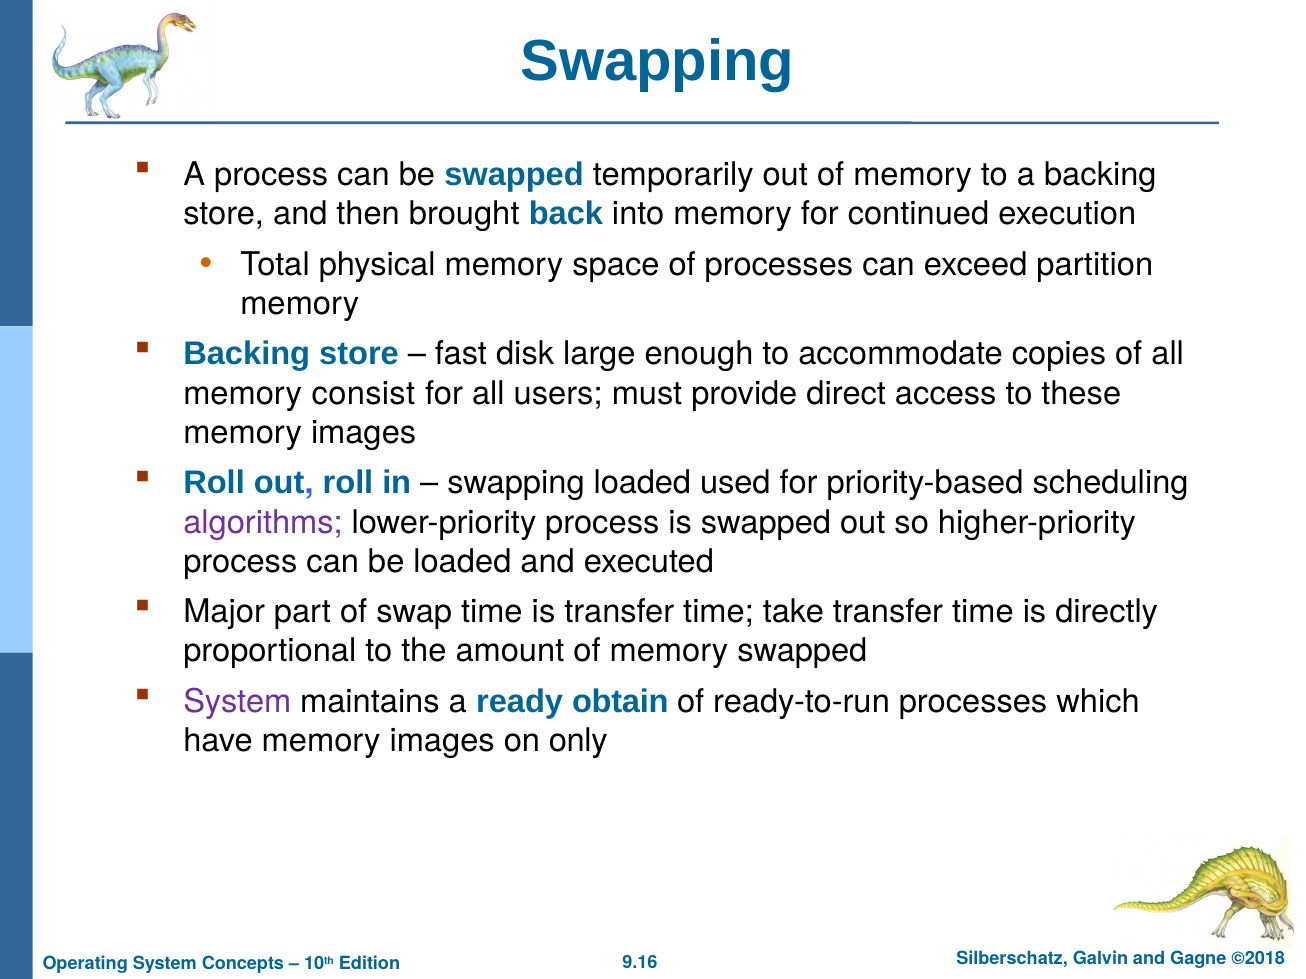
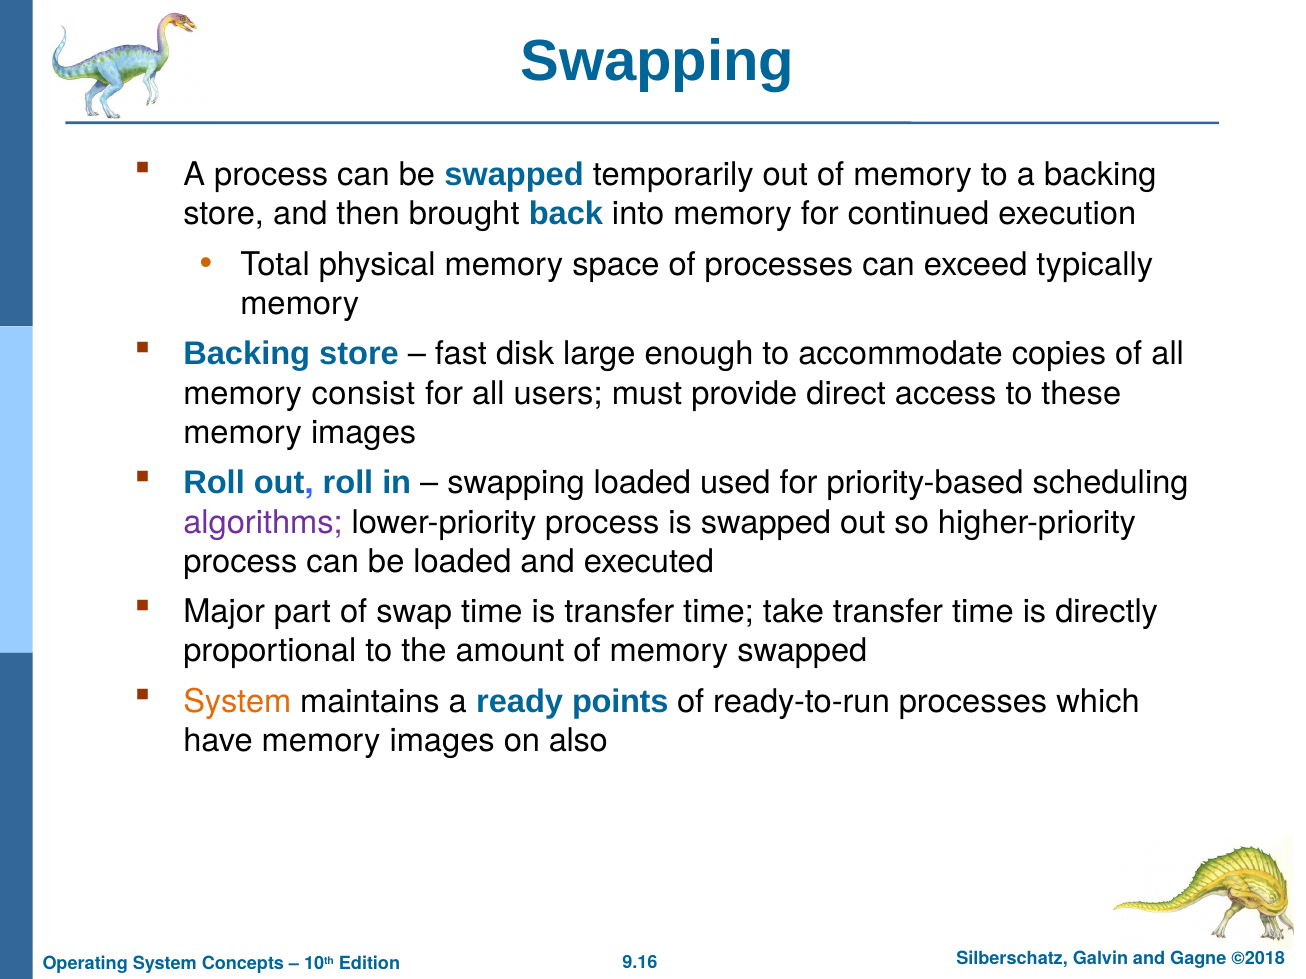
partition: partition -> typically
System at (237, 702) colour: purple -> orange
obtain: obtain -> points
only: only -> also
